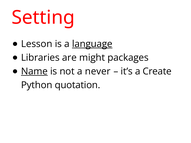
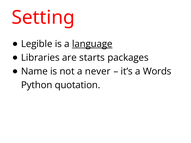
Lesson: Lesson -> Legible
might: might -> starts
Name underline: present -> none
Create: Create -> Words
